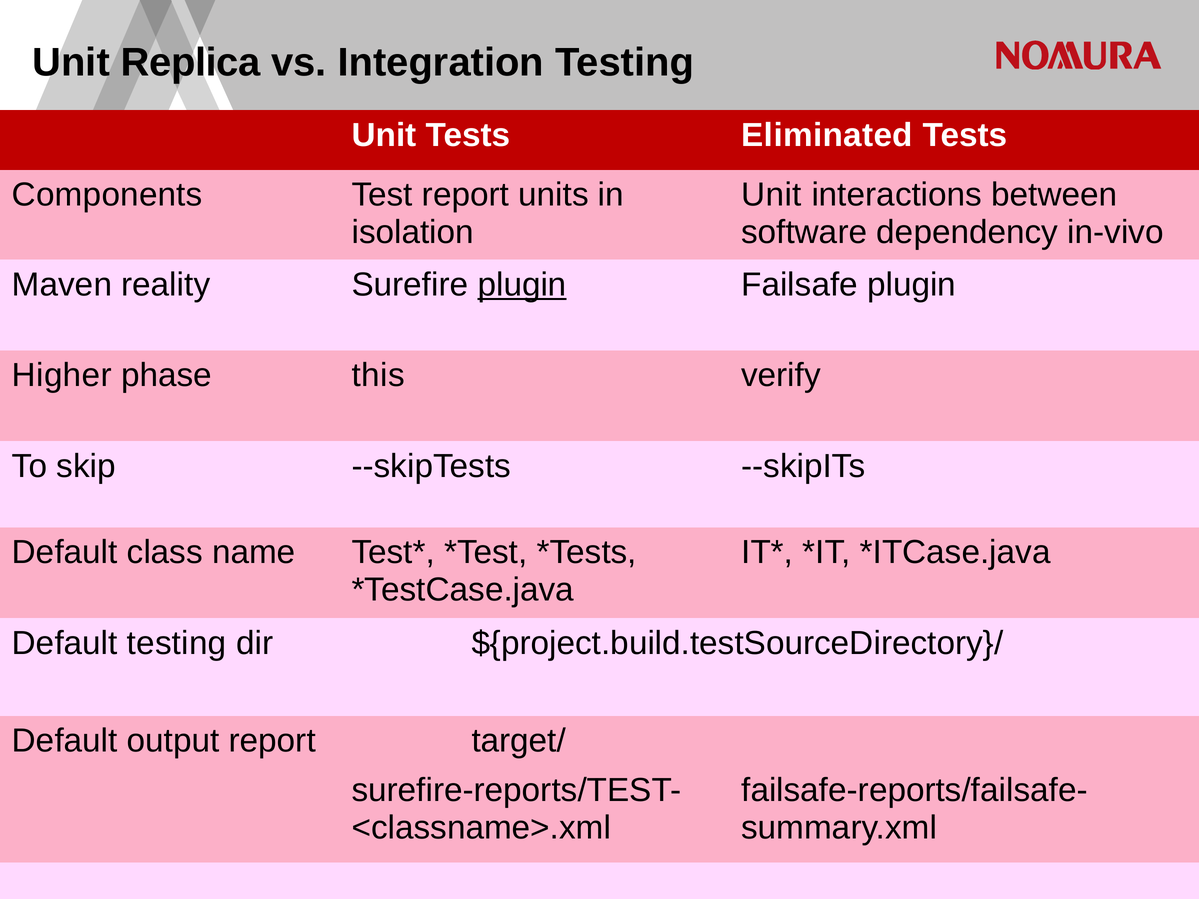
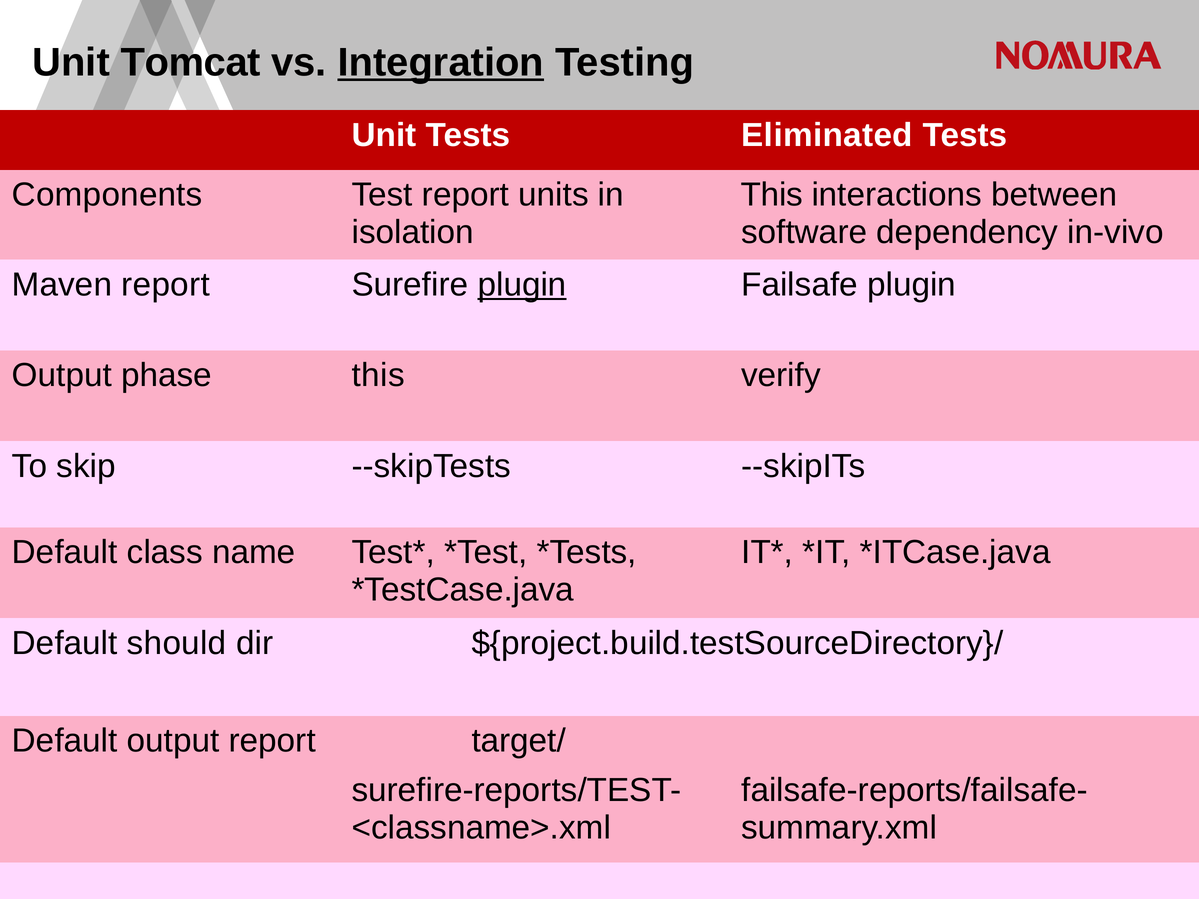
Replica: Replica -> Tomcat
Integration underline: none -> present
Unit at (772, 195): Unit -> This
Maven reality: reality -> report
Higher at (62, 376): Higher -> Output
Default testing: testing -> should
